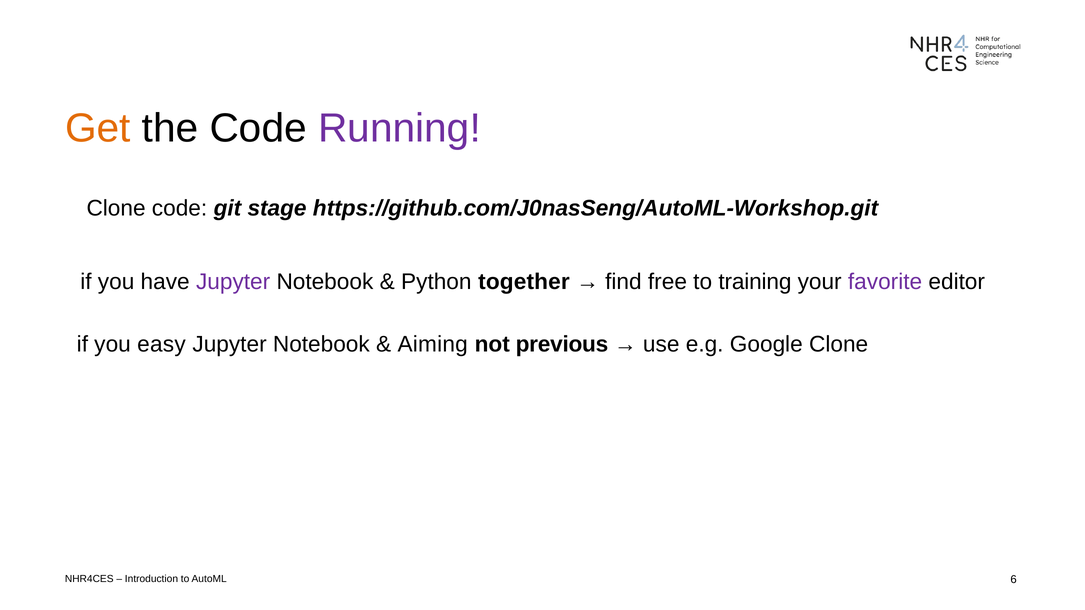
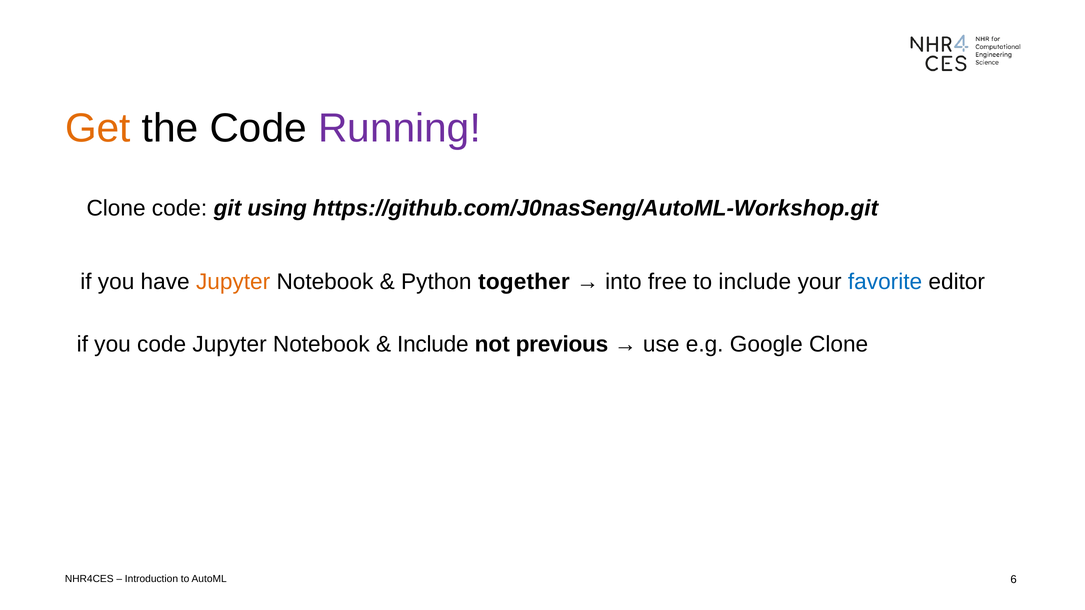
stage: stage -> using
Jupyter at (233, 282) colour: purple -> orange
find: find -> into
to training: training -> include
favorite colour: purple -> blue
you easy: easy -> code
Aiming at (433, 344): Aiming -> Include
